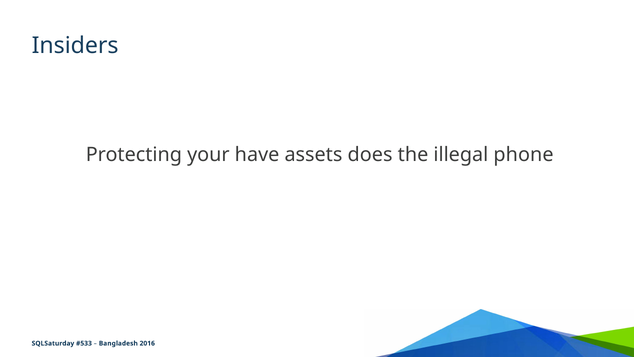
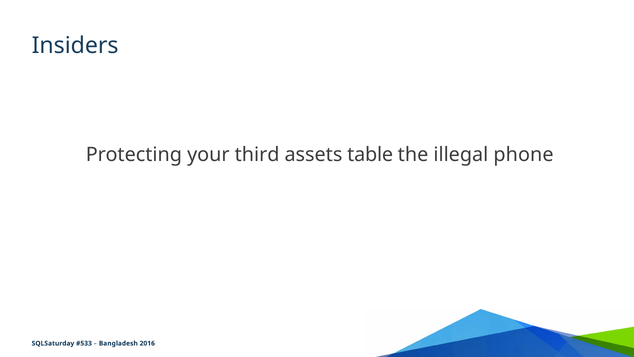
have: have -> third
does: does -> table
